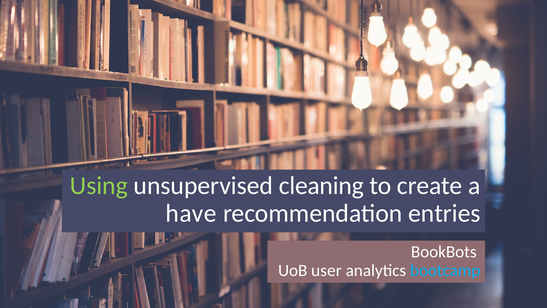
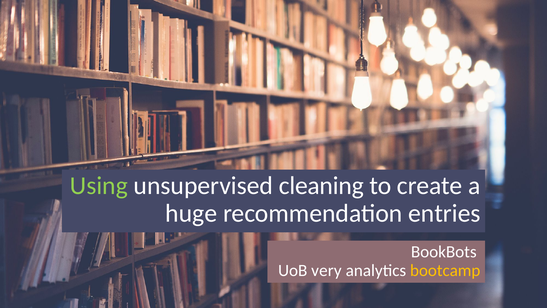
have: have -> huge
user: user -> very
bootcamp colour: light blue -> yellow
